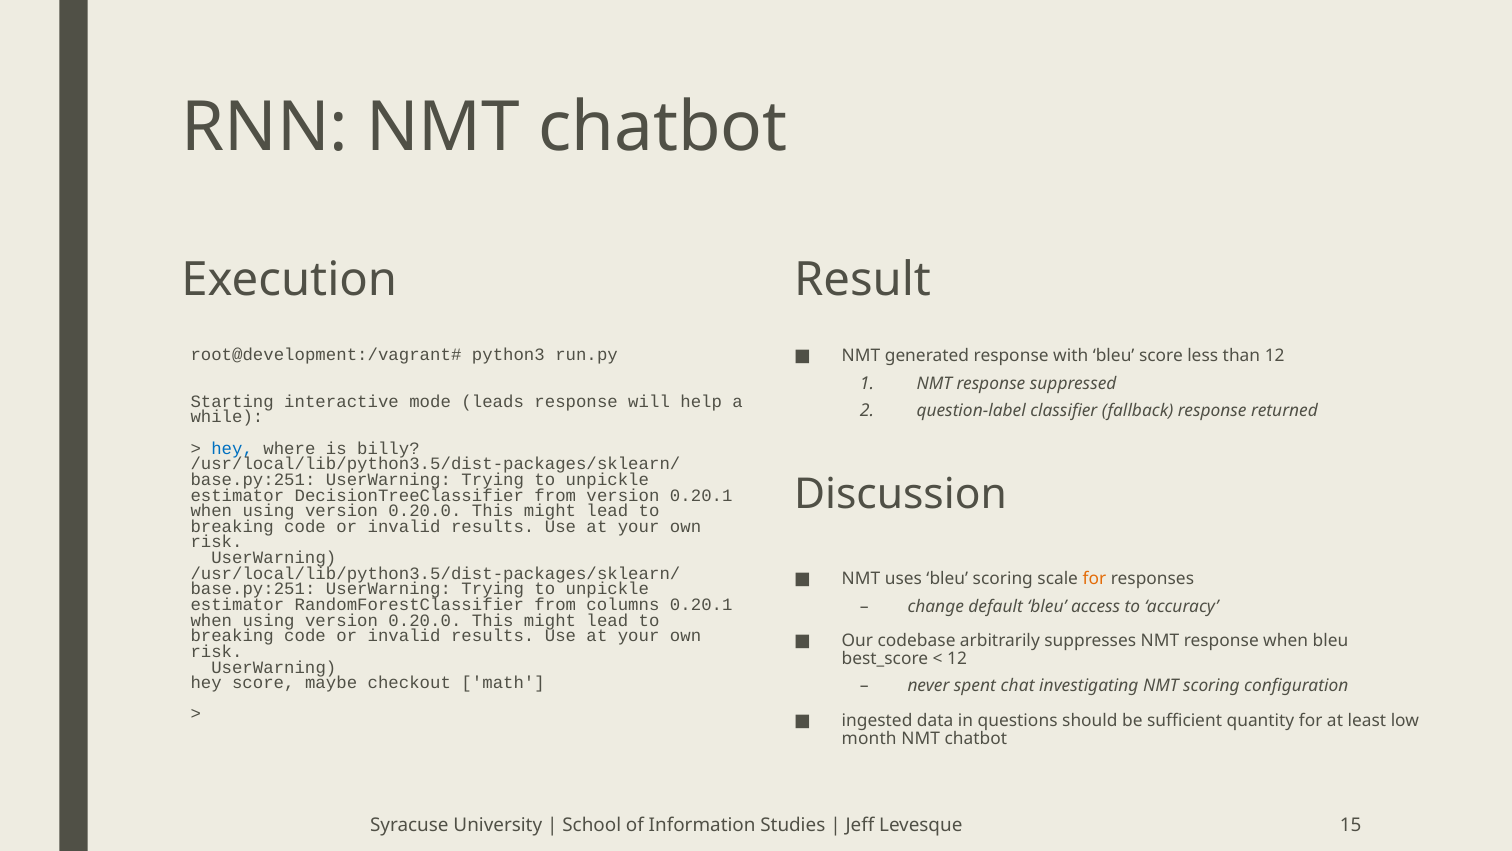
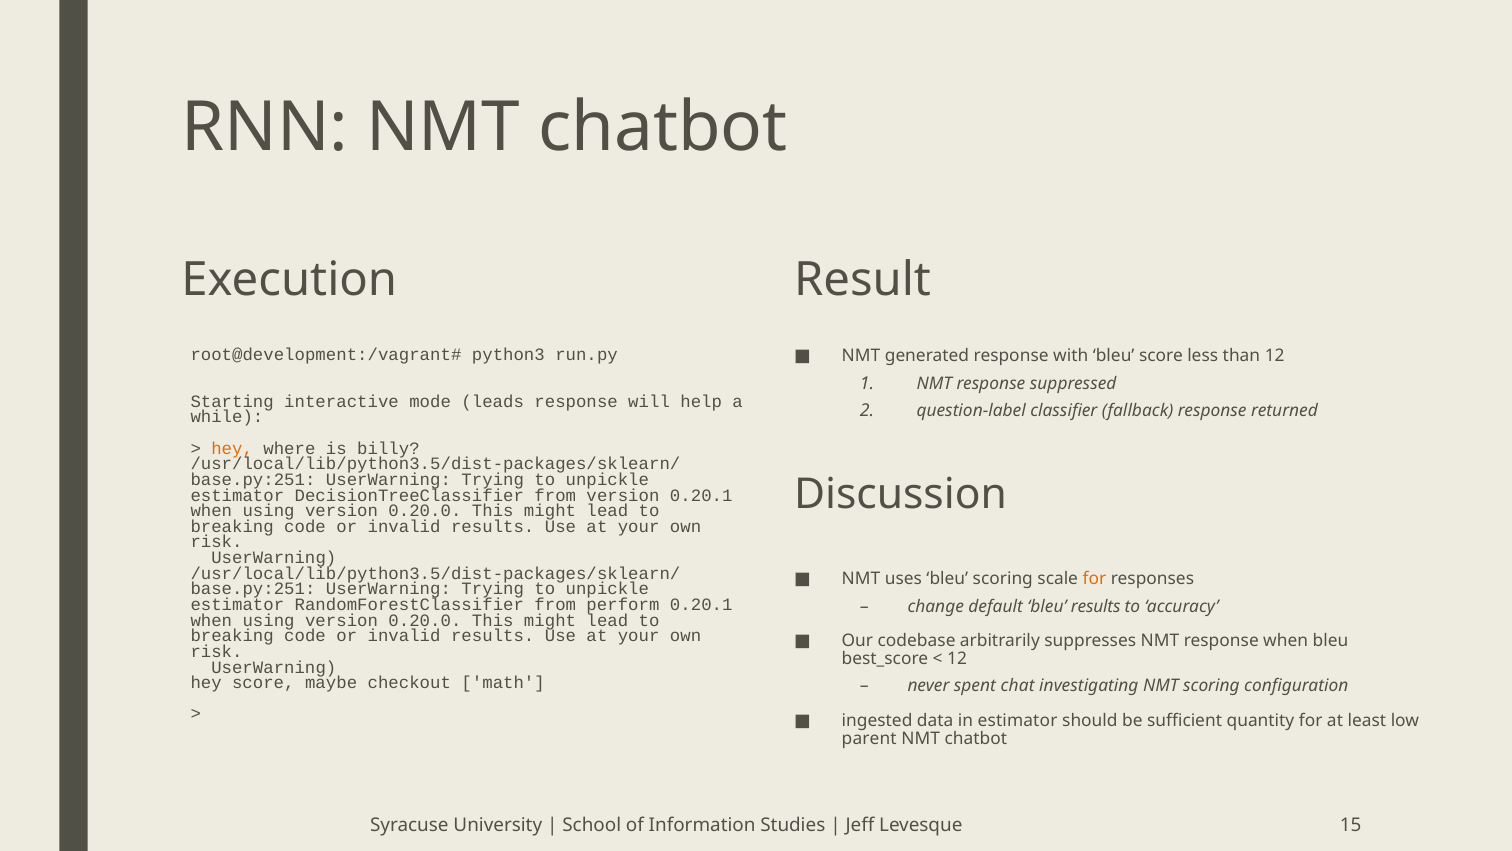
hey at (232, 448) colour: blue -> orange
columns: columns -> perform
bleu access: access -> results
in questions: questions -> estimator
month: month -> parent
